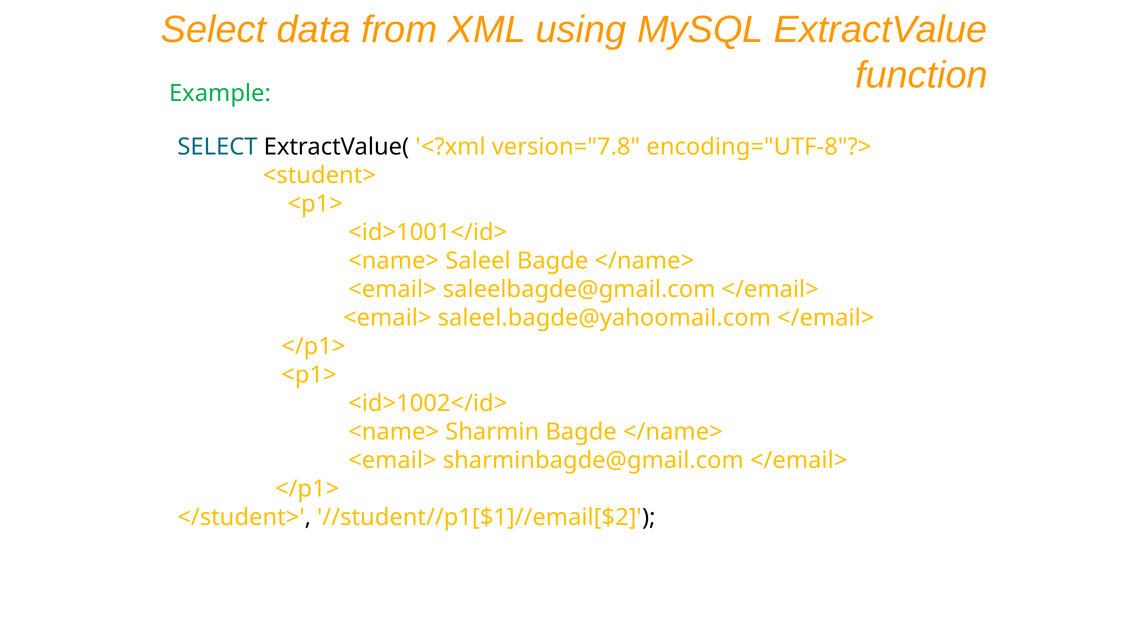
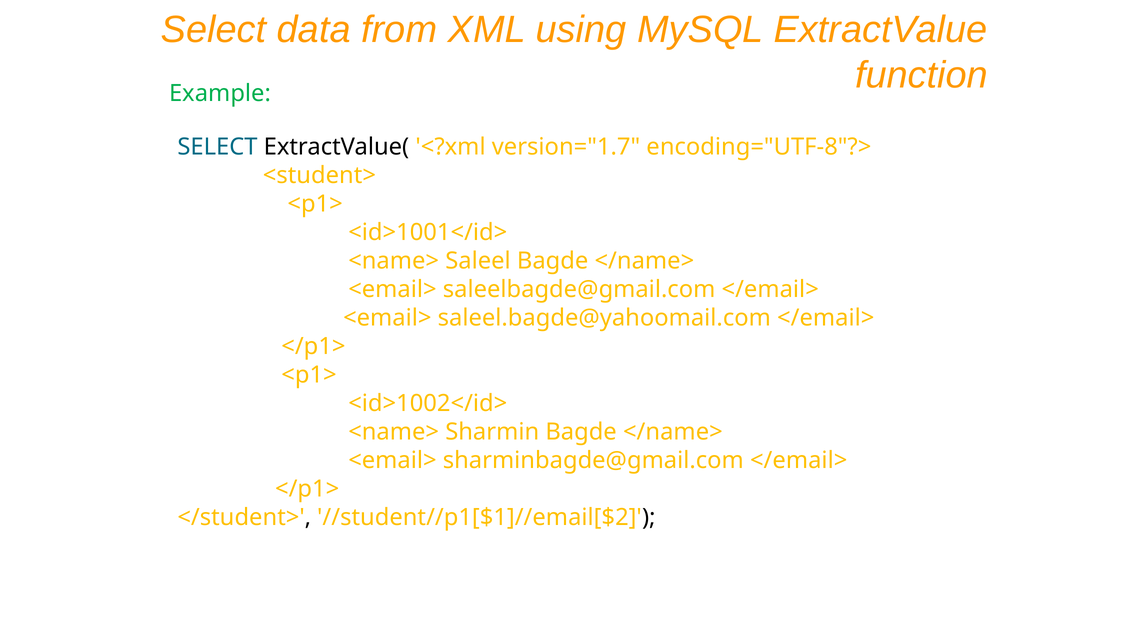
version="7.8: version="7.8 -> version="1.7
